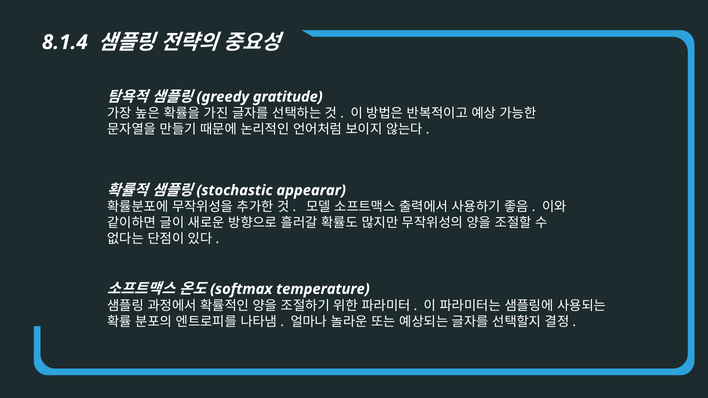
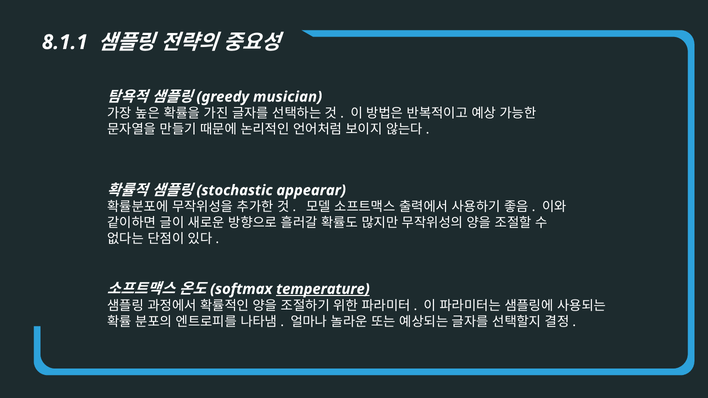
8.1.4: 8.1.4 -> 8.1.1
gratitude: gratitude -> musician
temperature underline: none -> present
